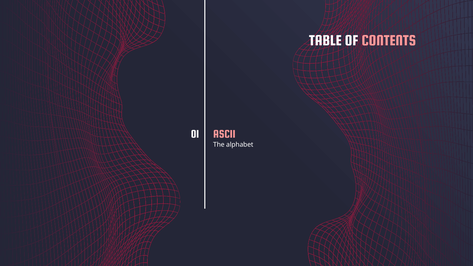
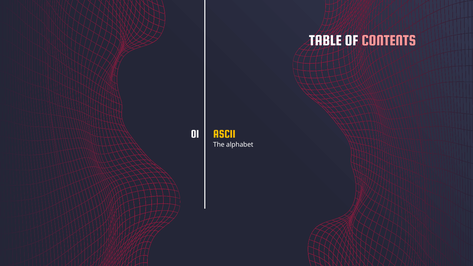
ASCII colour: pink -> yellow
